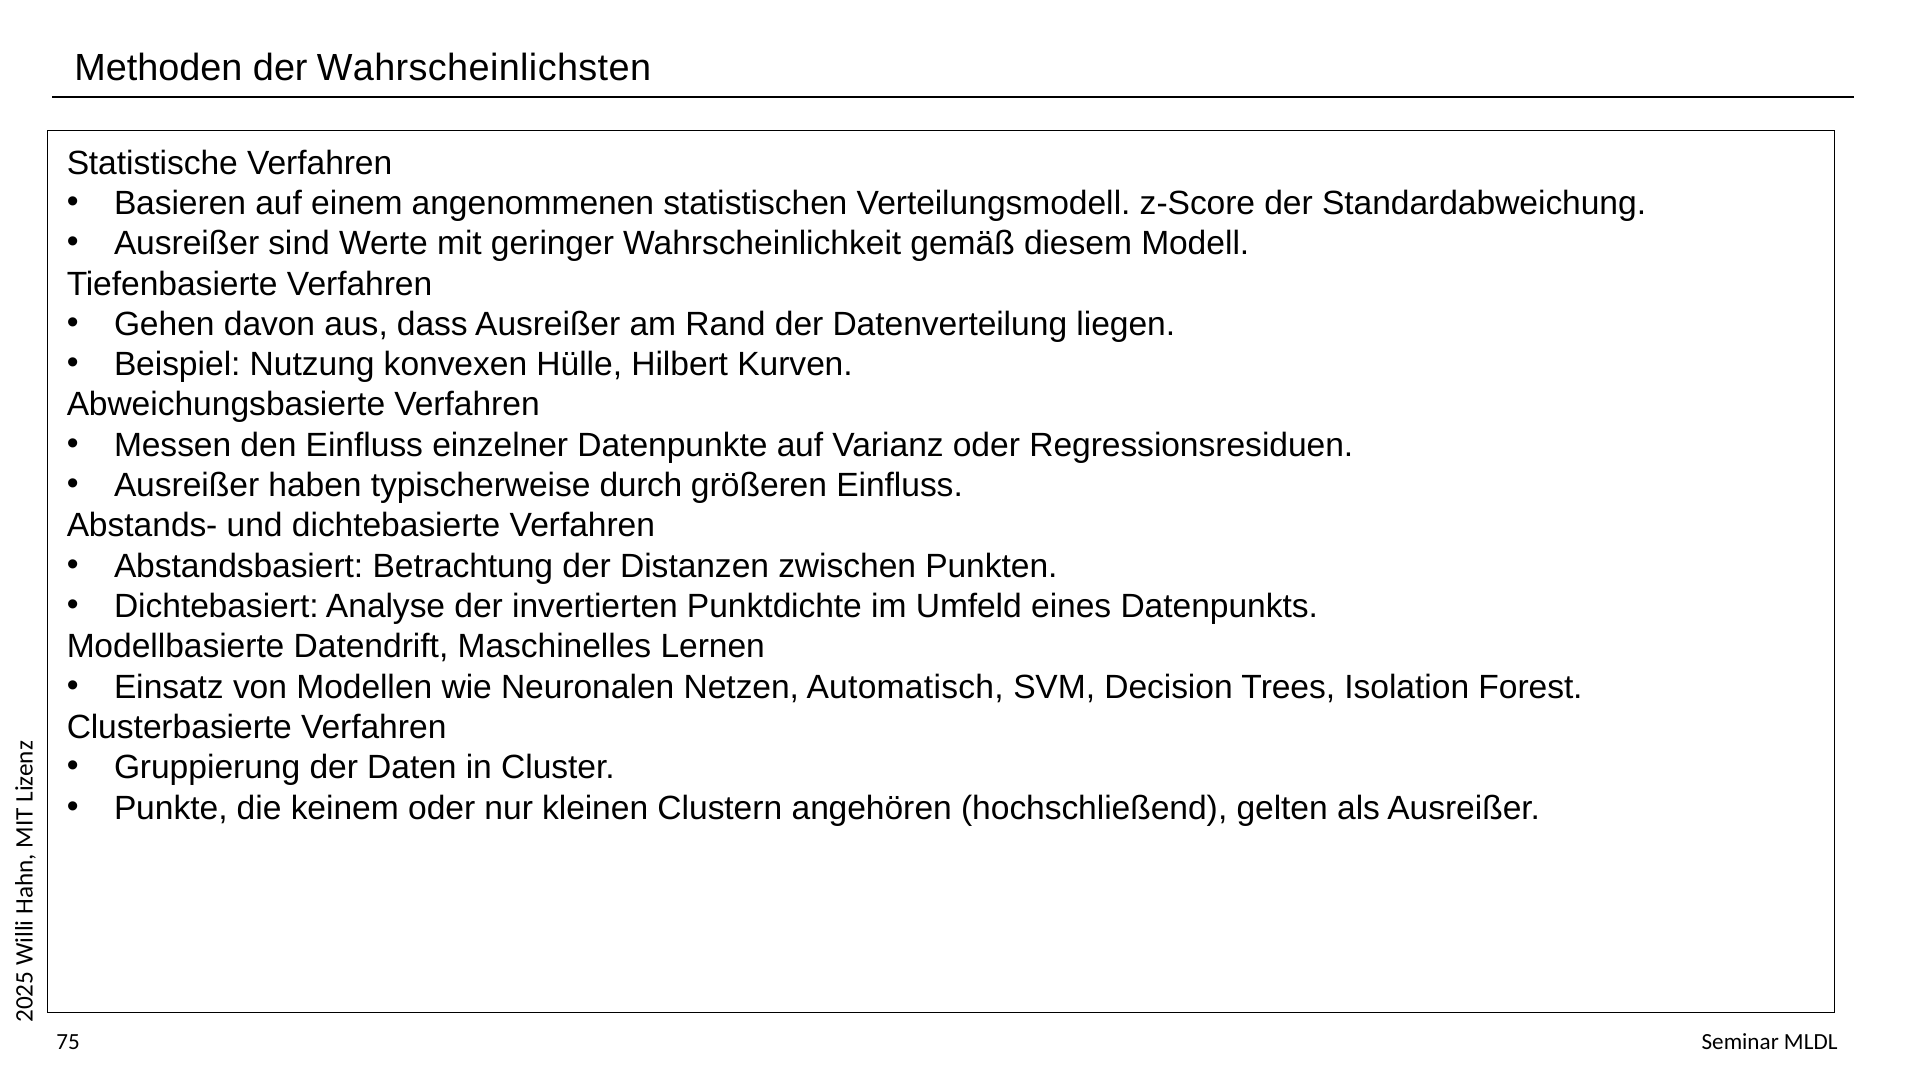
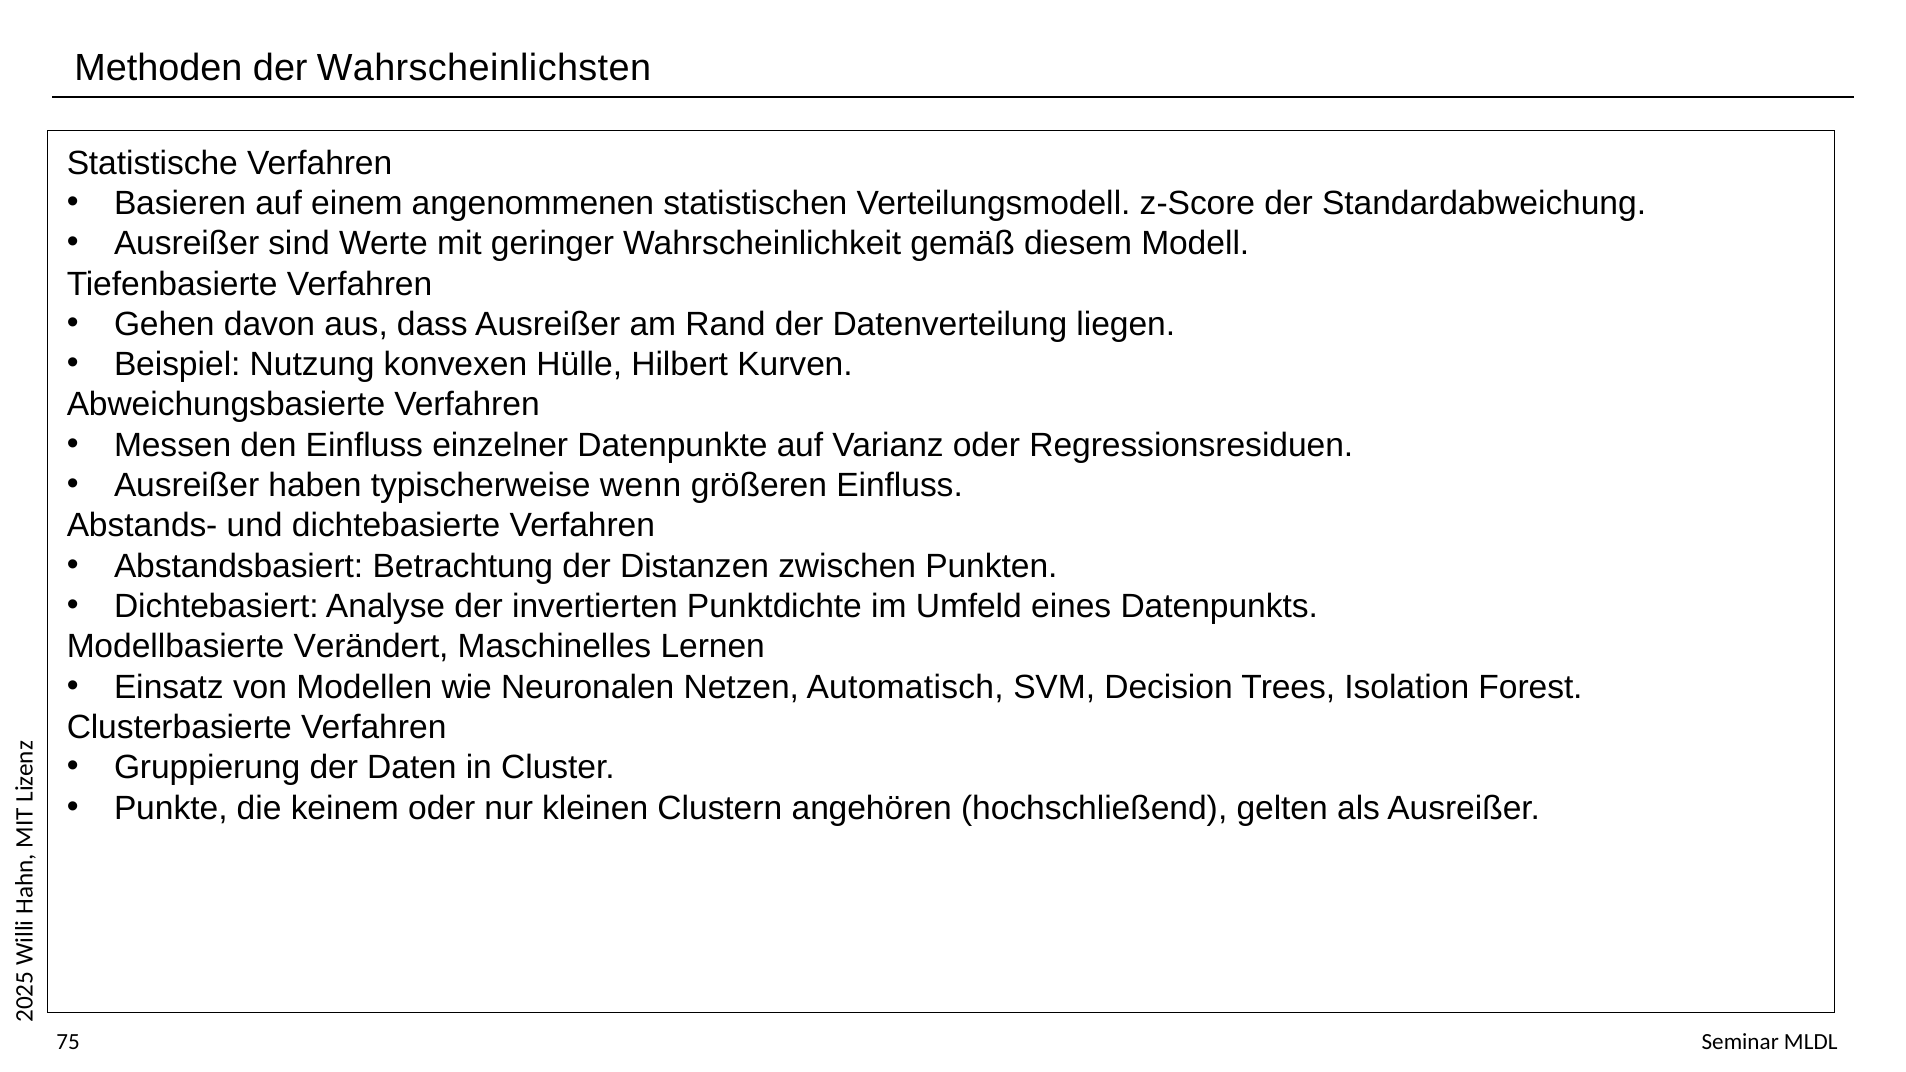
durch: durch -> wenn
Datendrift: Datendrift -> Verändert
